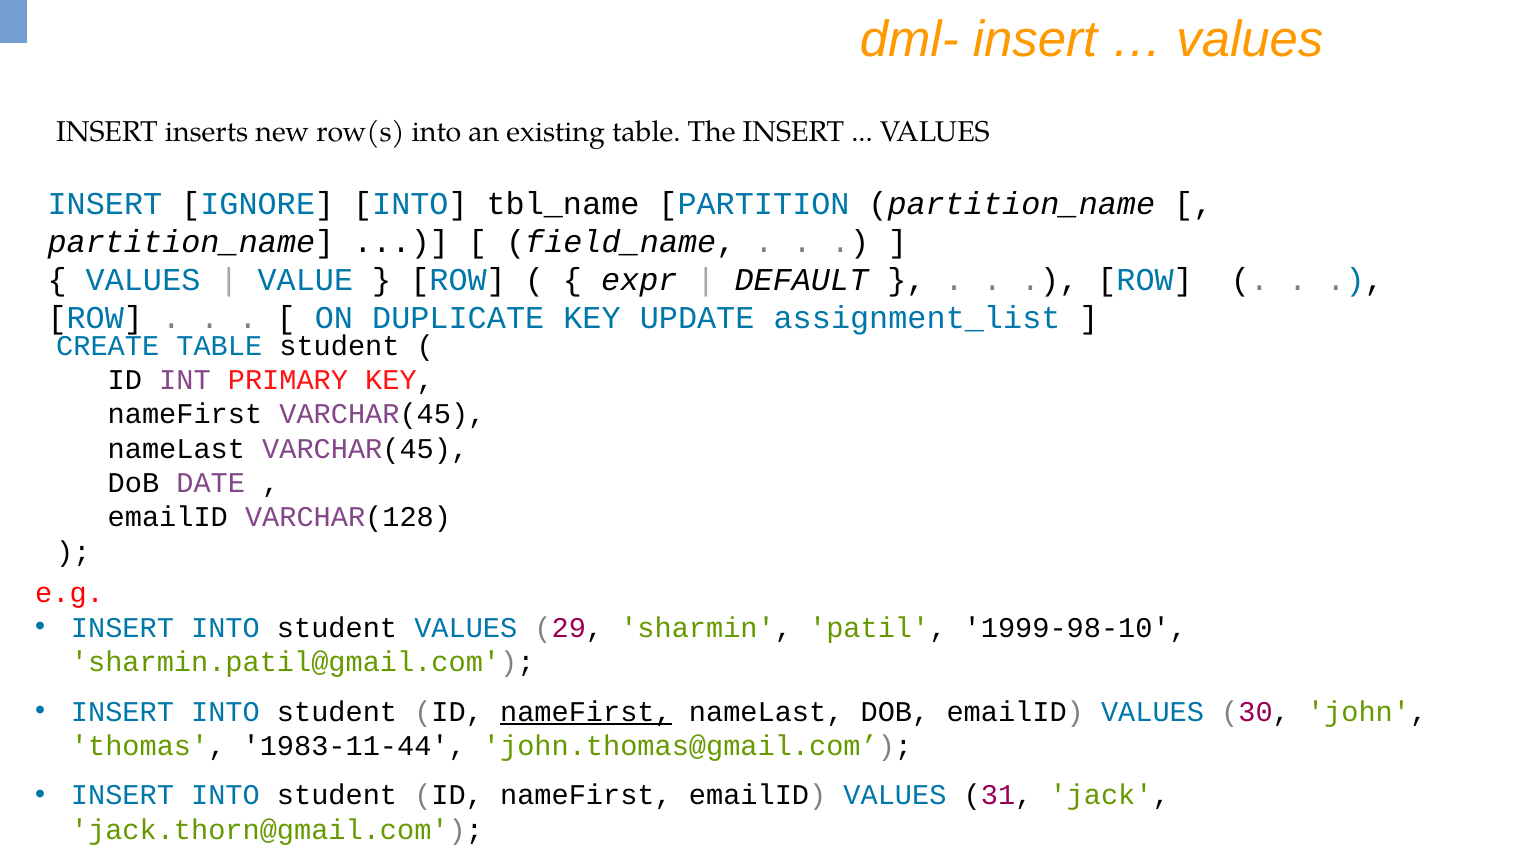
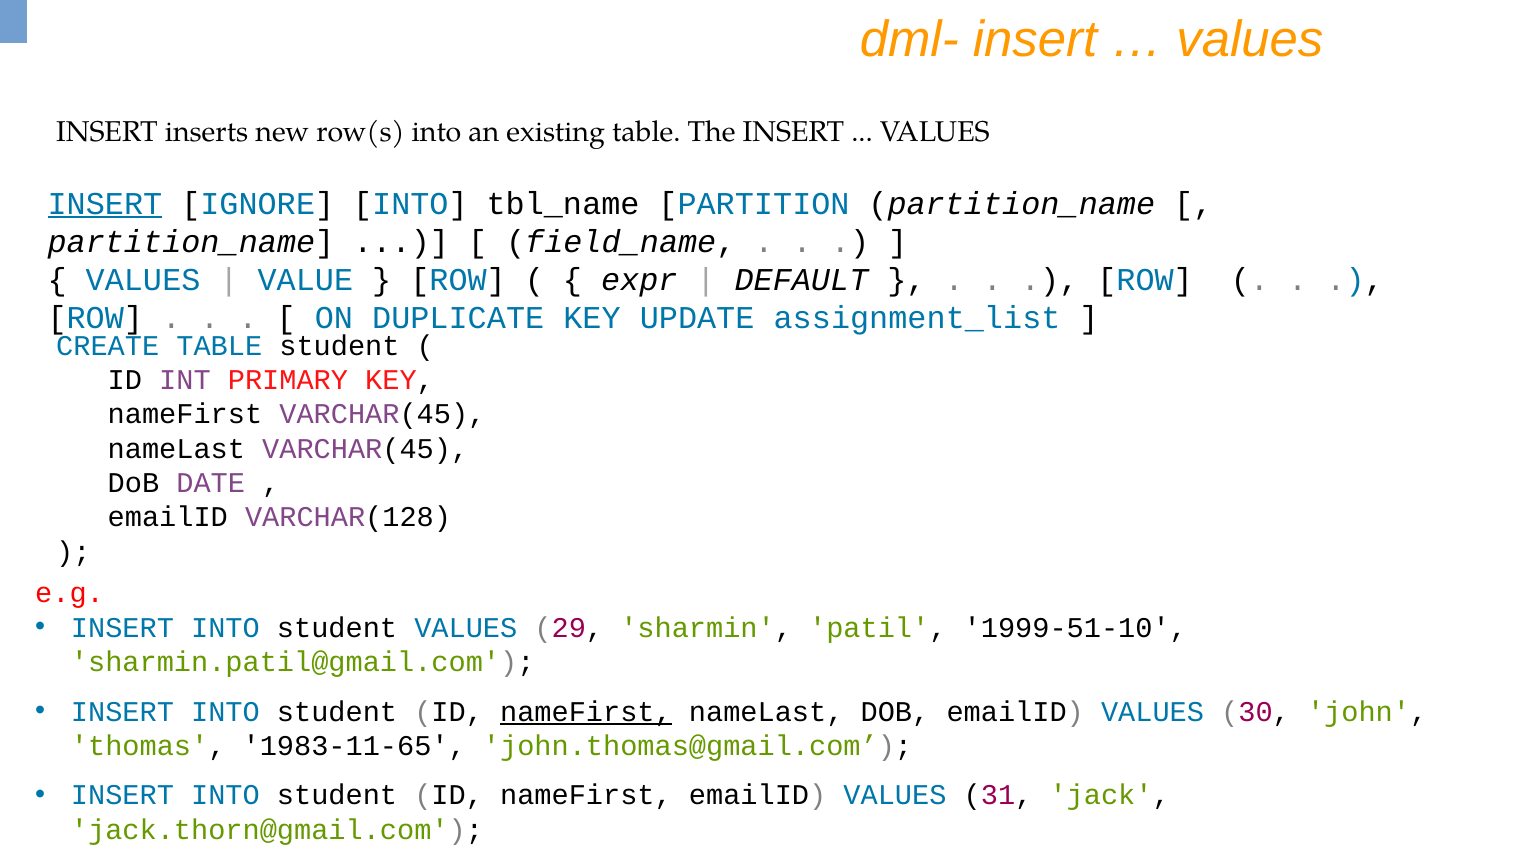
INSERT at (105, 204) underline: none -> present
1999-98-10: 1999-98-10 -> 1999-51-10
1983-11-44: 1983-11-44 -> 1983-11-65
